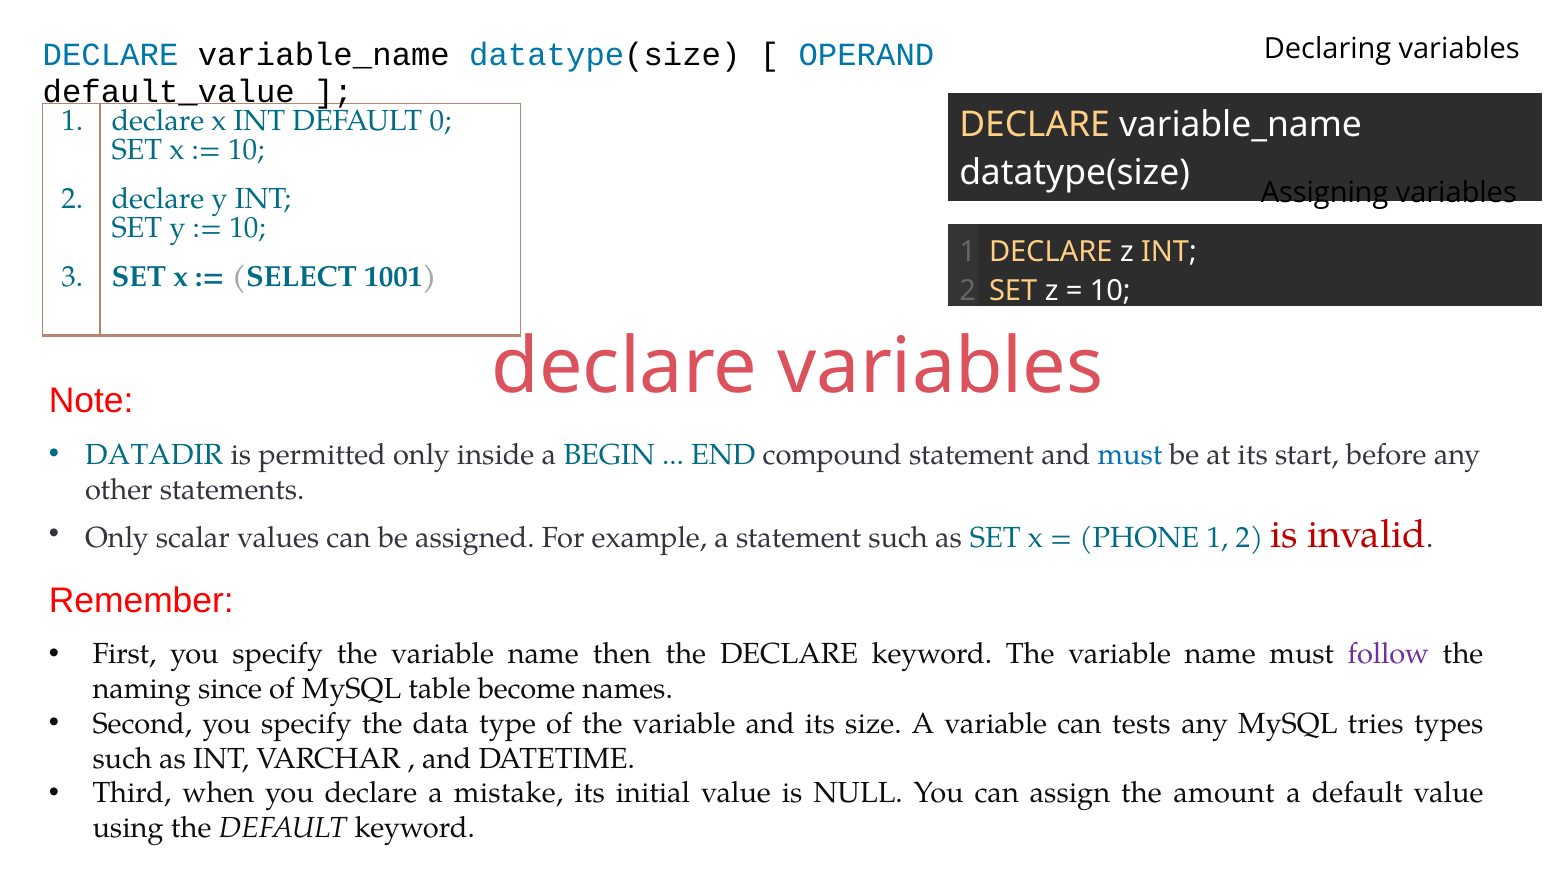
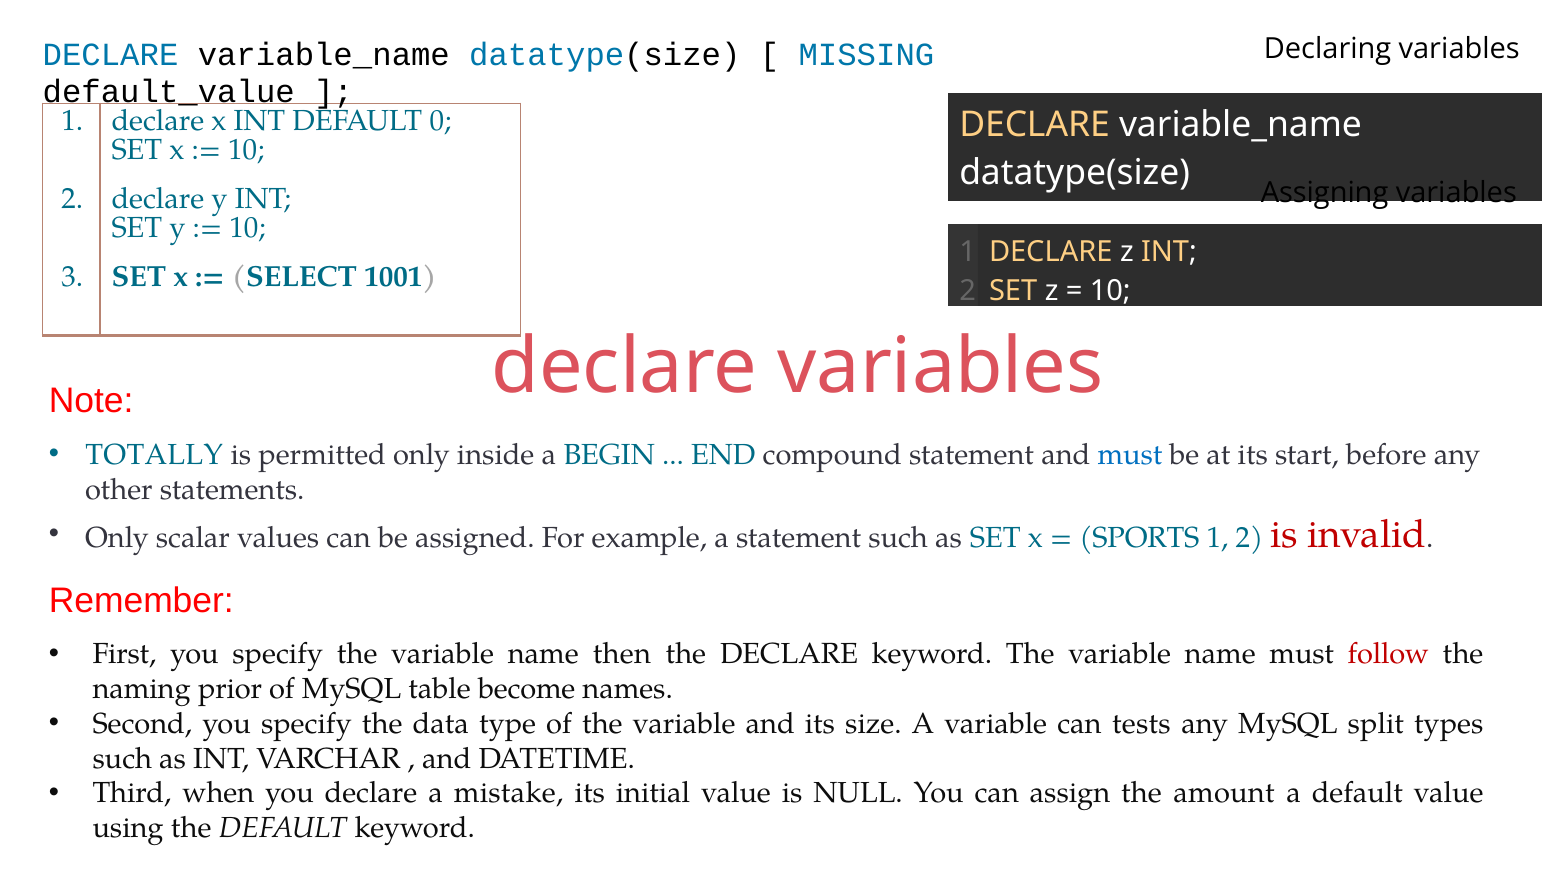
OPERAND: OPERAND -> MISSING
DATADIR: DATADIR -> TOTALLY
PHONE: PHONE -> SPORTS
follow colour: purple -> red
since: since -> prior
tries: tries -> split
